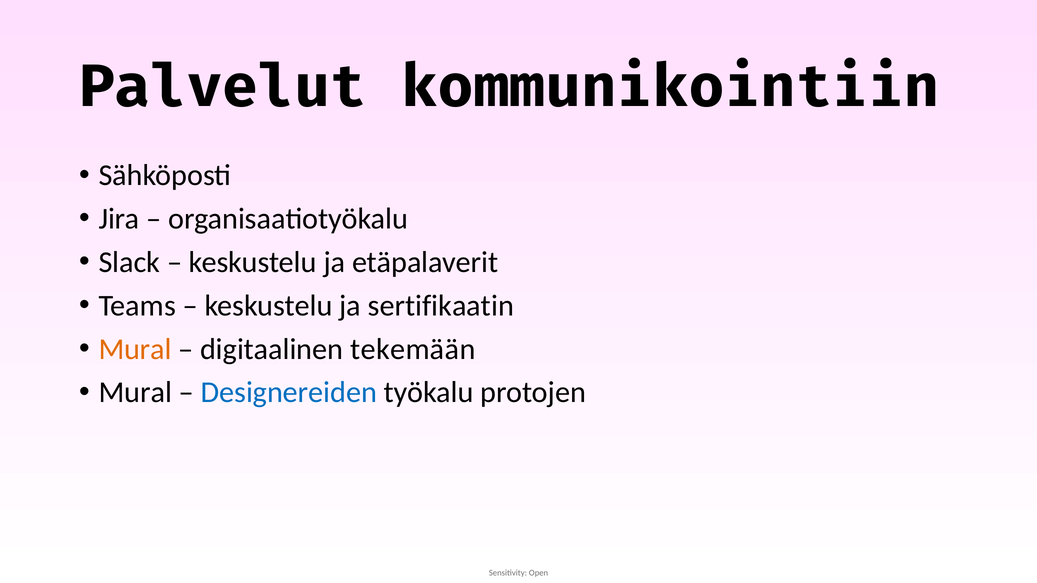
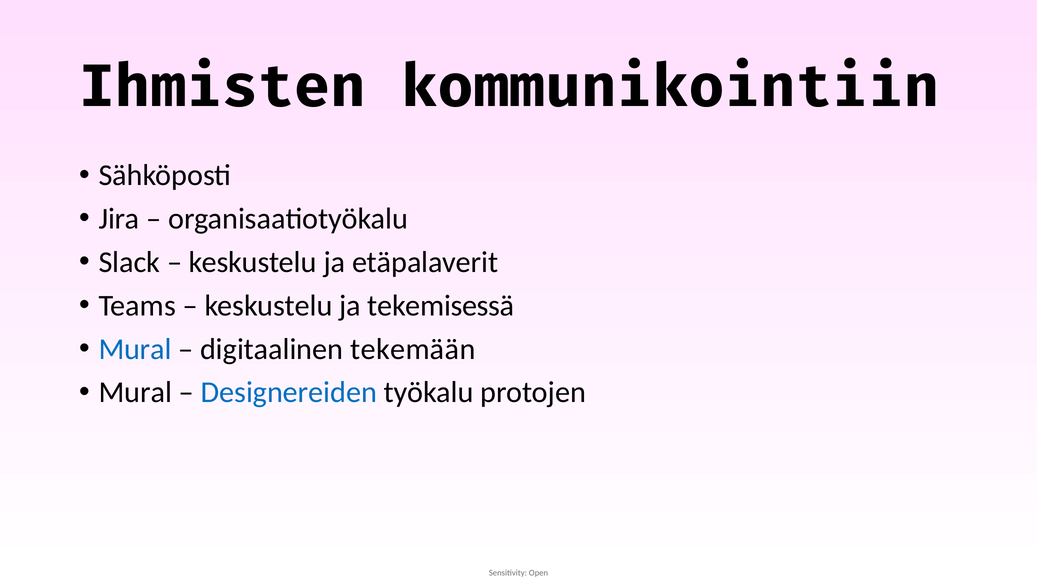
Palvelut: Palvelut -> Ihmisten
sertifikaatin: sertifikaatin -> tekemisessä
Mural at (135, 349) colour: orange -> blue
